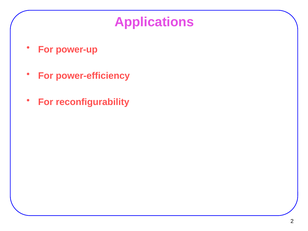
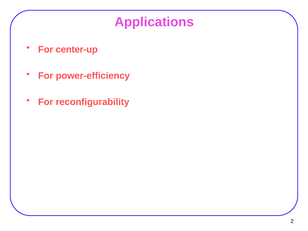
power-up: power-up -> center-up
